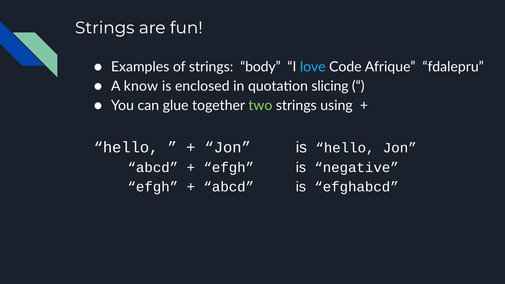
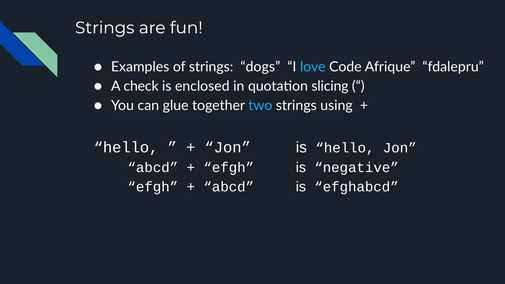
body: body -> dogs
know: know -> check
two colour: light green -> light blue
